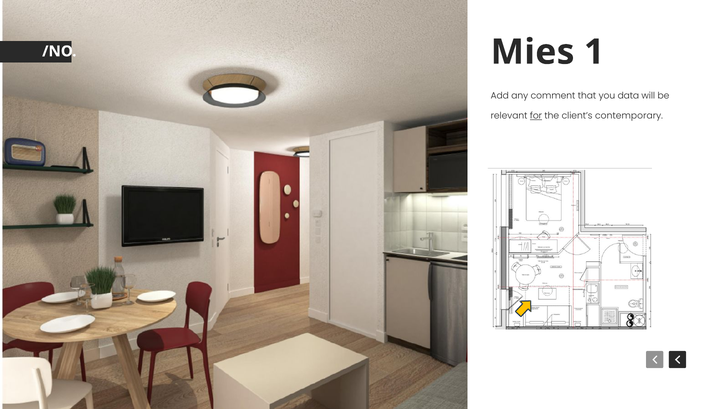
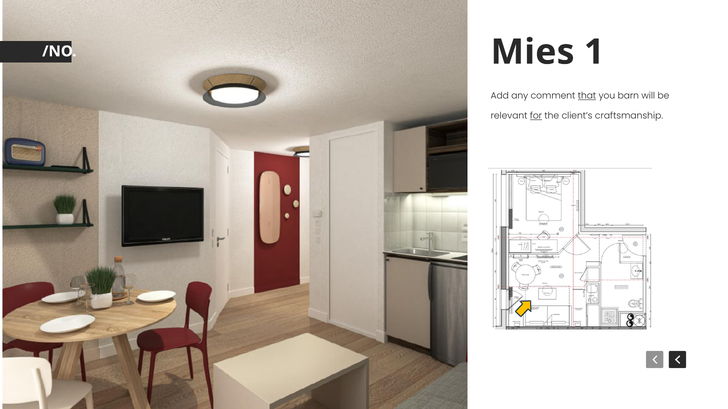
that underline: none -> present
data: data -> barn
contemporary: contemporary -> craftsmanship
